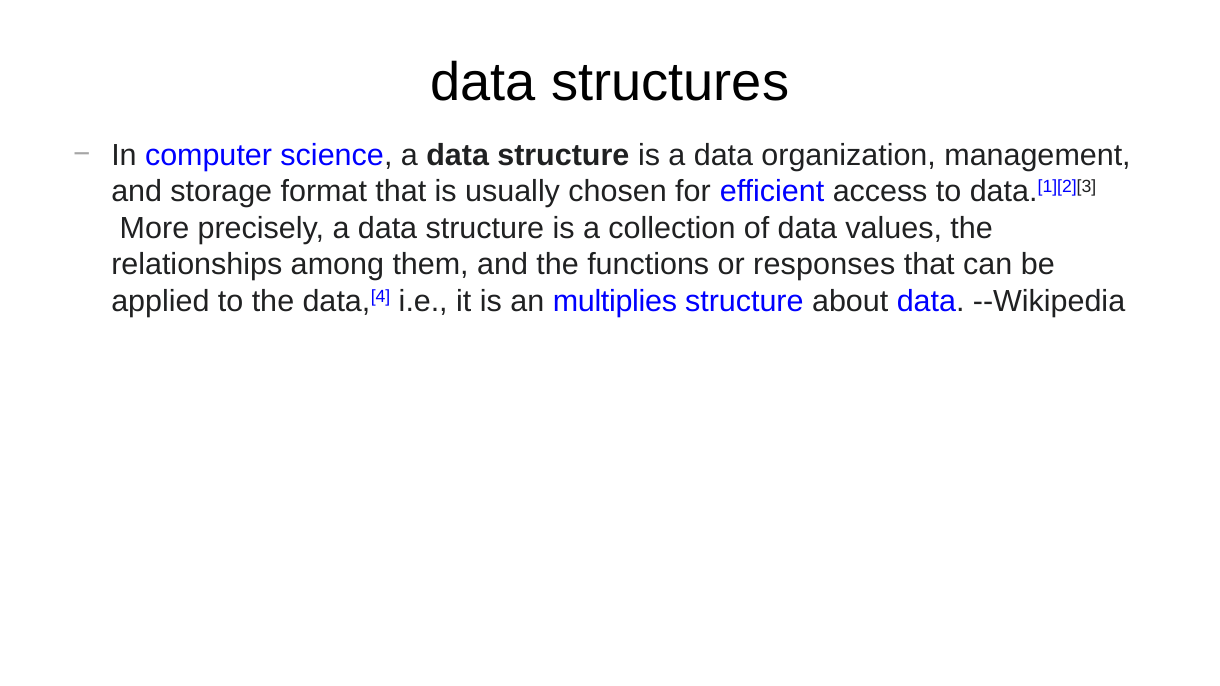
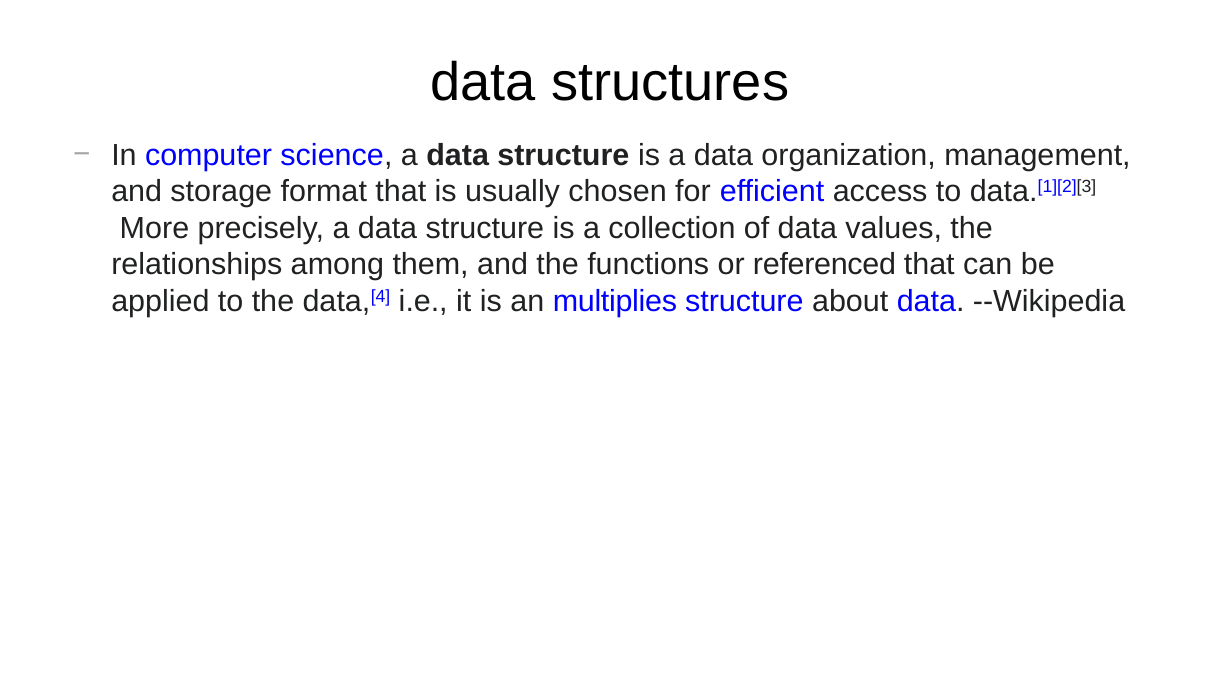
responses: responses -> referenced
